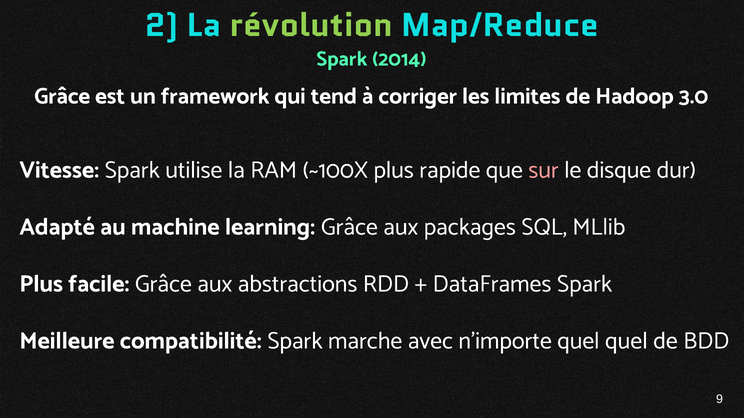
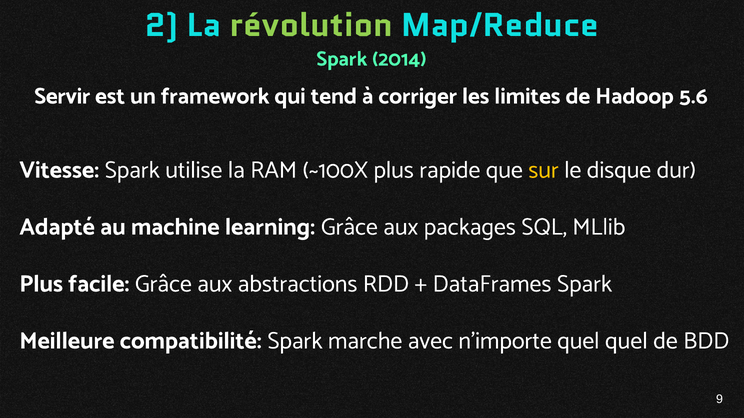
Grâce at (62, 96): Grâce -> Servir
3.0: 3.0 -> 5.6
sur colour: pink -> yellow
